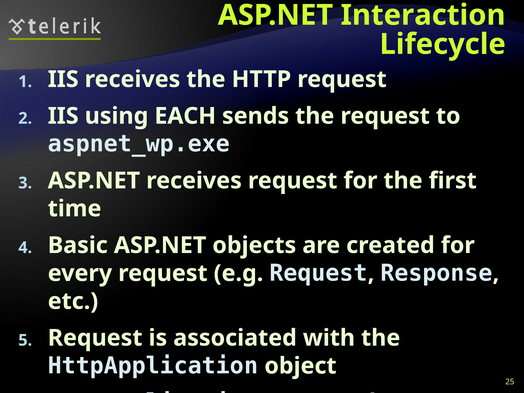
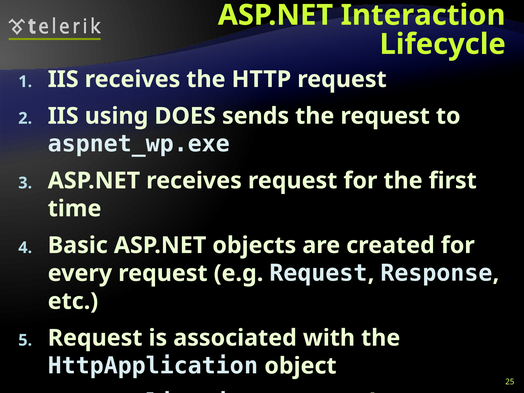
EACH: EACH -> DOES
